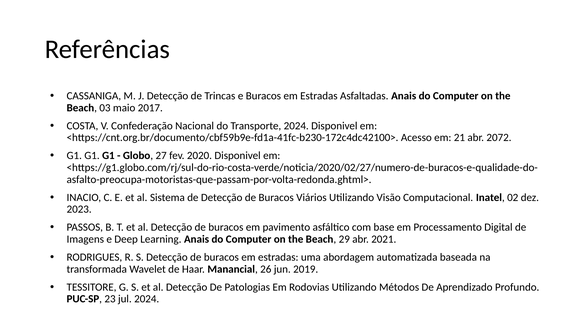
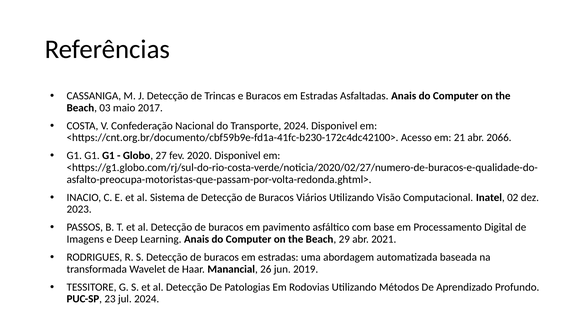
2072: 2072 -> 2066
